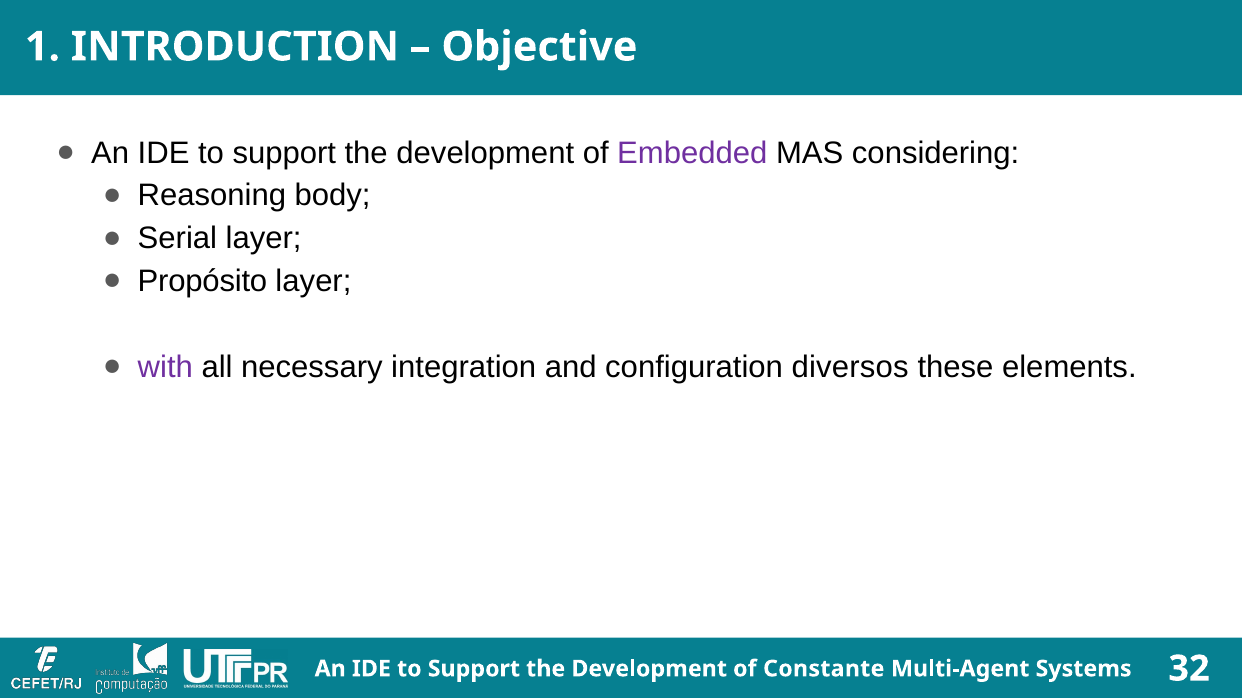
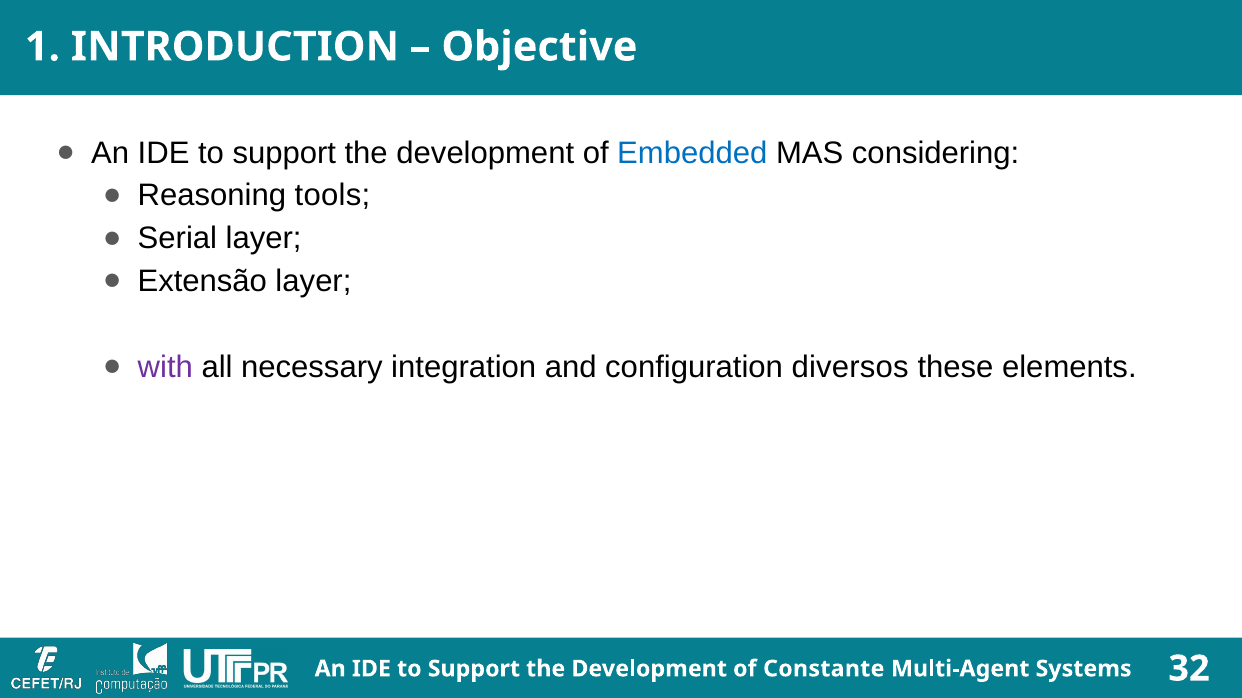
Embedded colour: purple -> blue
body: body -> tools
Propósito: Propósito -> Extensão
